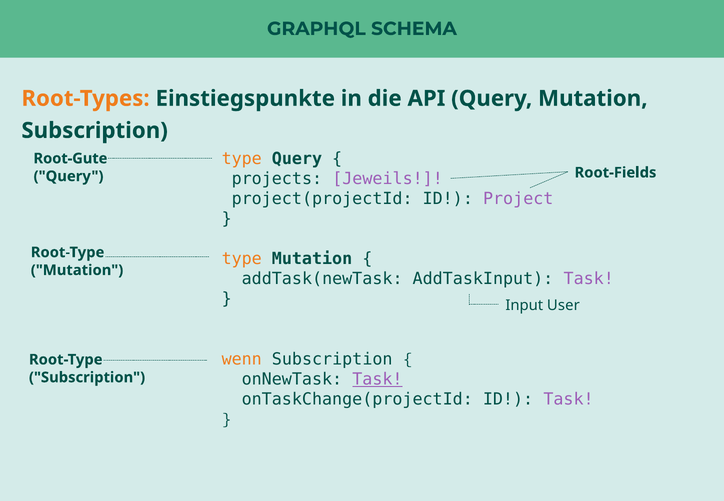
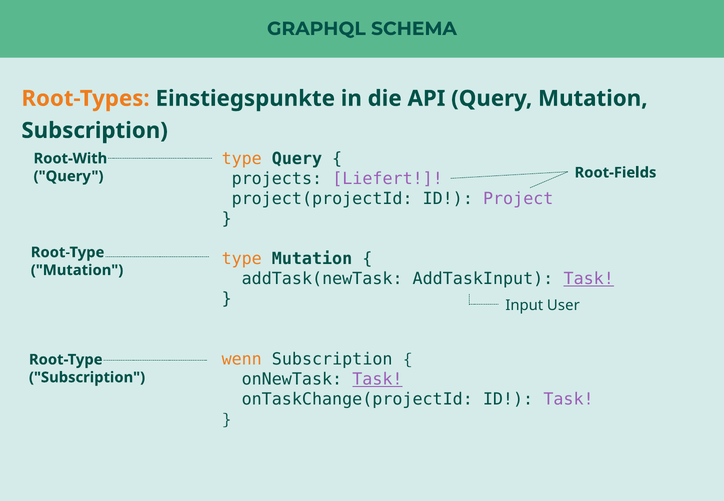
Root-Gute: Root-Gute -> Root-With
Jeweils: Jeweils -> Liefert
Task at (589, 279) underline: none -> present
